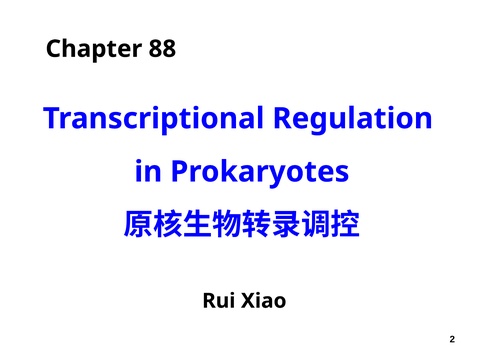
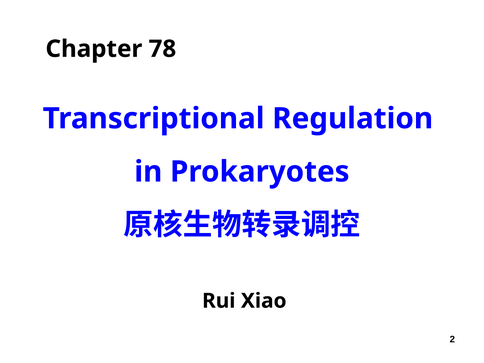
88: 88 -> 78
